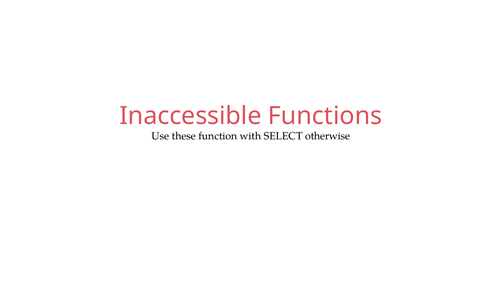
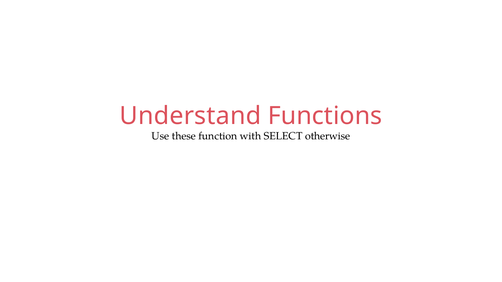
Inaccessible: Inaccessible -> Understand
